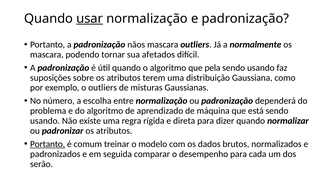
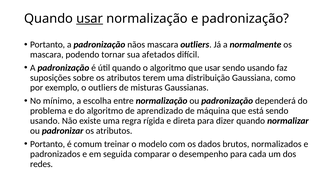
que pela: pela -> usar
número: número -> mínimo
Portanto at (48, 144) underline: present -> none
serão: serão -> redes
